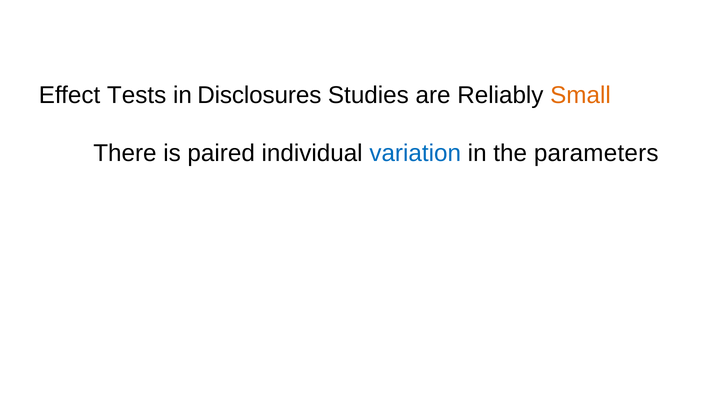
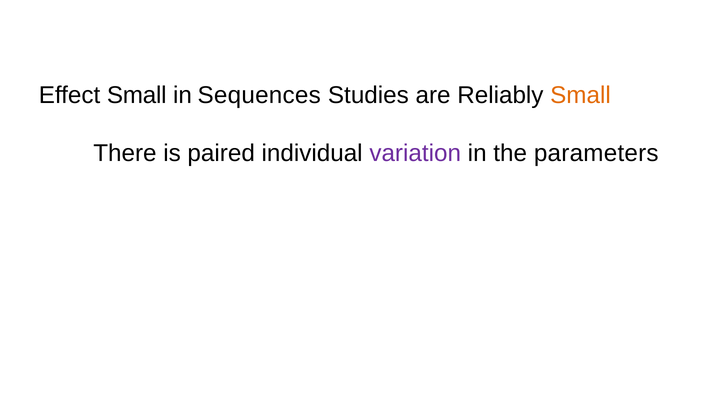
Effect Tests: Tests -> Small
Disclosures: Disclosures -> Sequences
variation colour: blue -> purple
